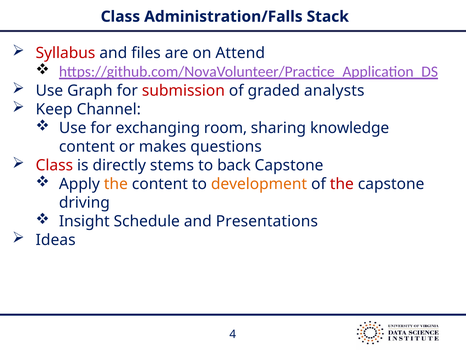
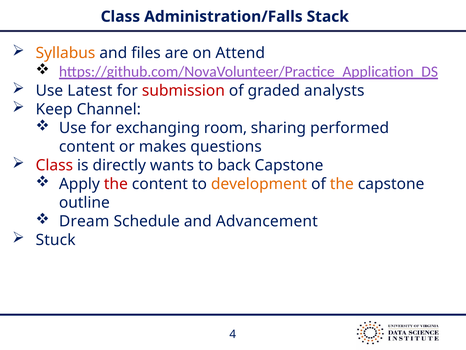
Syllabus colour: red -> orange
Graph: Graph -> Latest
knowledge: knowledge -> performed
stems: stems -> wants
the at (116, 184) colour: orange -> red
the at (342, 184) colour: red -> orange
driving: driving -> outline
Insight: Insight -> Dream
Presentations: Presentations -> Advancement
Ideas: Ideas -> Stuck
